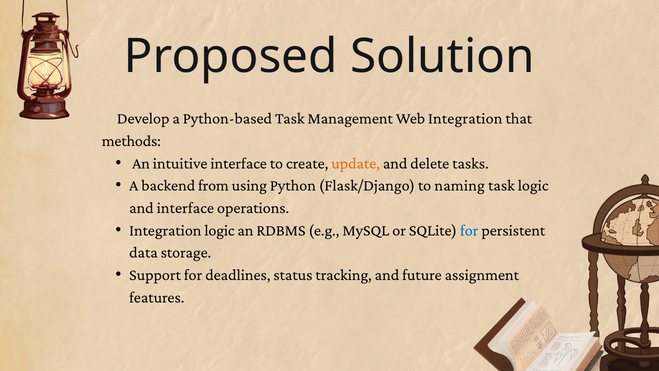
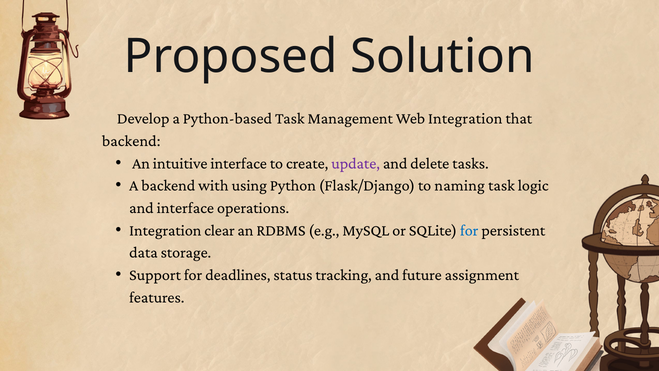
methods at (131, 141): methods -> backend
update colour: orange -> purple
from: from -> with
Integration logic: logic -> clear
